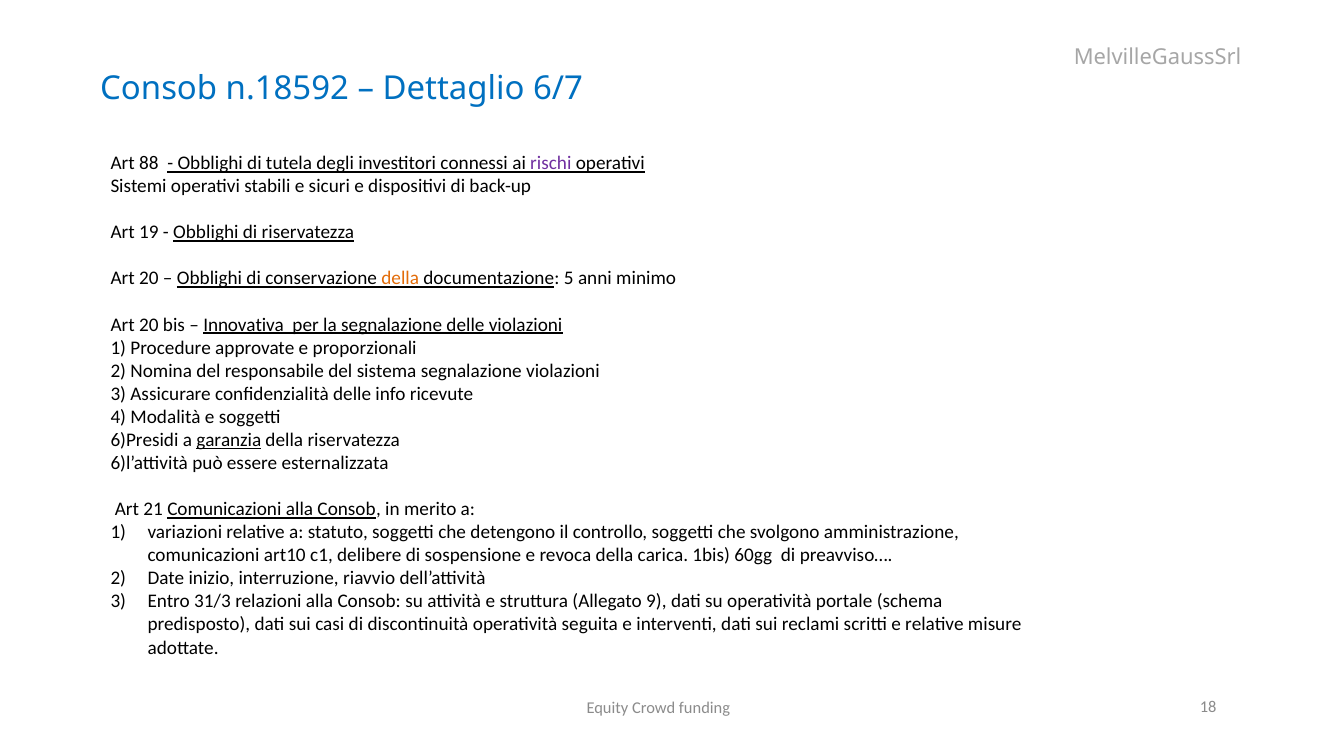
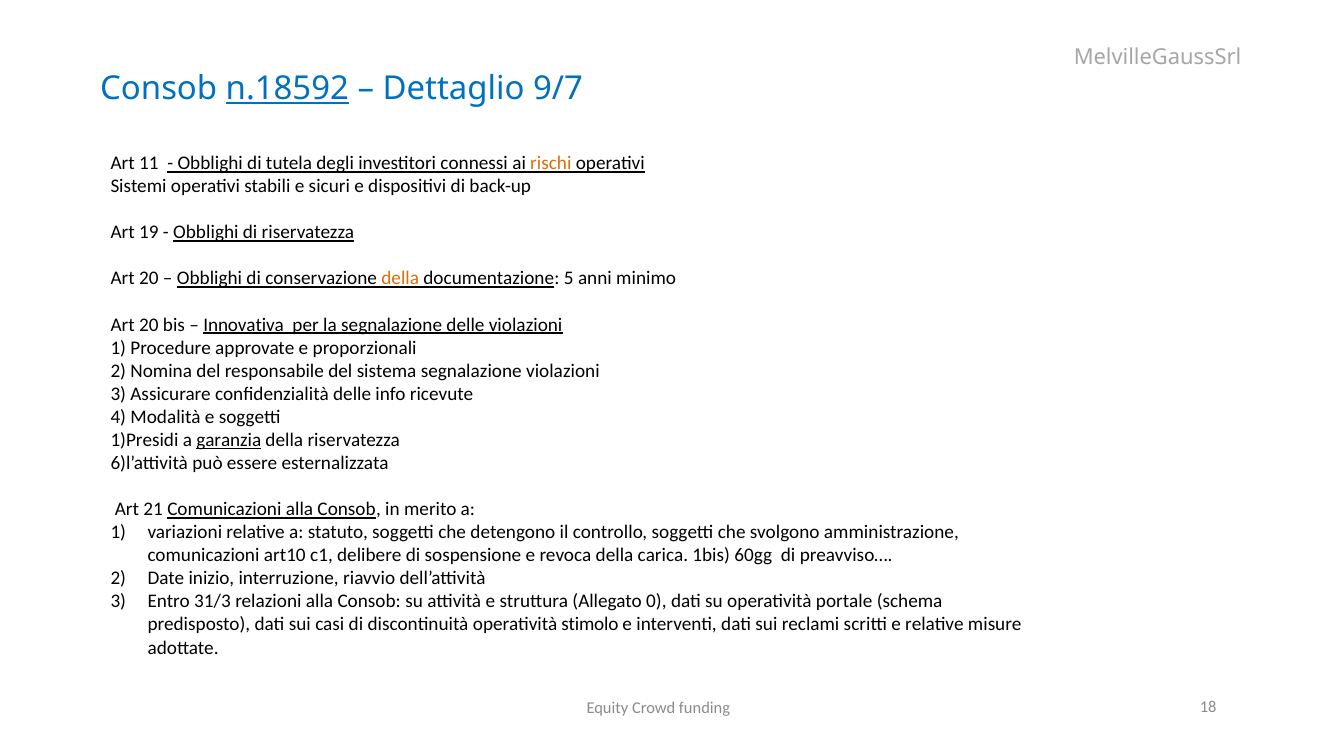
n.18592 underline: none -> present
6/7: 6/7 -> 9/7
88: 88 -> 11
rischi colour: purple -> orange
6)Presidi: 6)Presidi -> 1)Presidi
9: 9 -> 0
seguita: seguita -> stimolo
